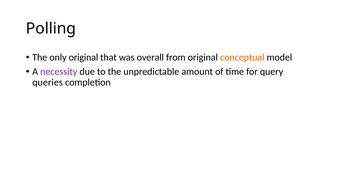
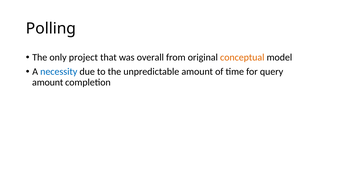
only original: original -> project
necessity colour: purple -> blue
queries at (48, 82): queries -> amount
